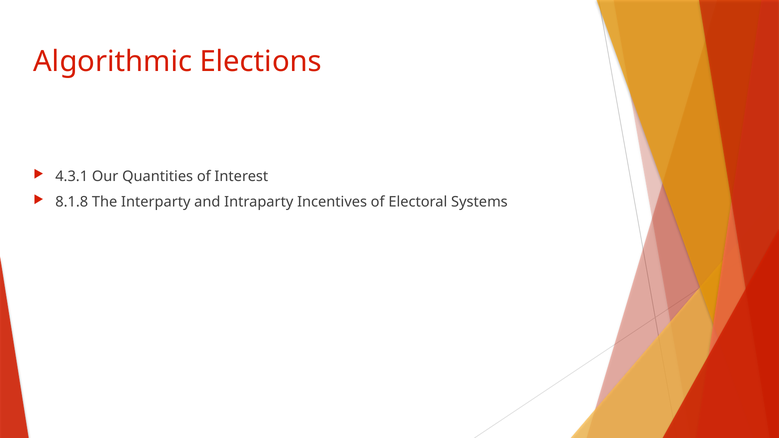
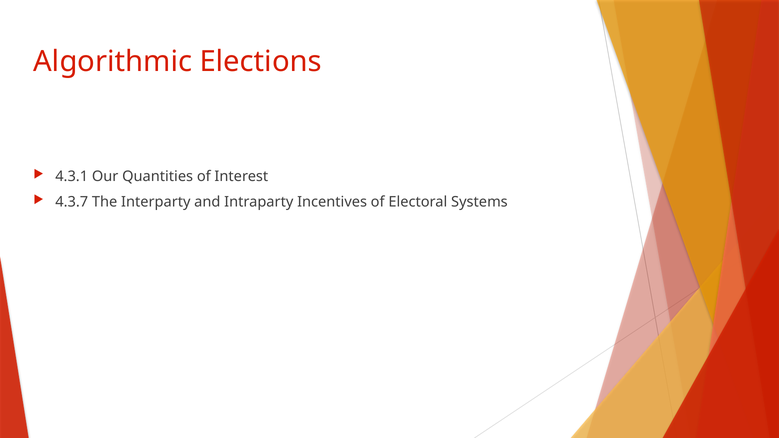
8.1.8: 8.1.8 -> 4.3.7
